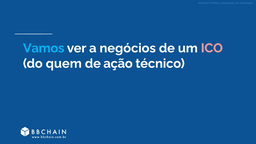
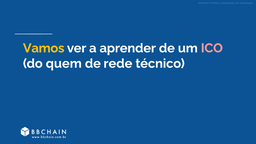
Vamos colour: light blue -> yellow
negócios: negócios -> aprender
ação: ação -> rede
